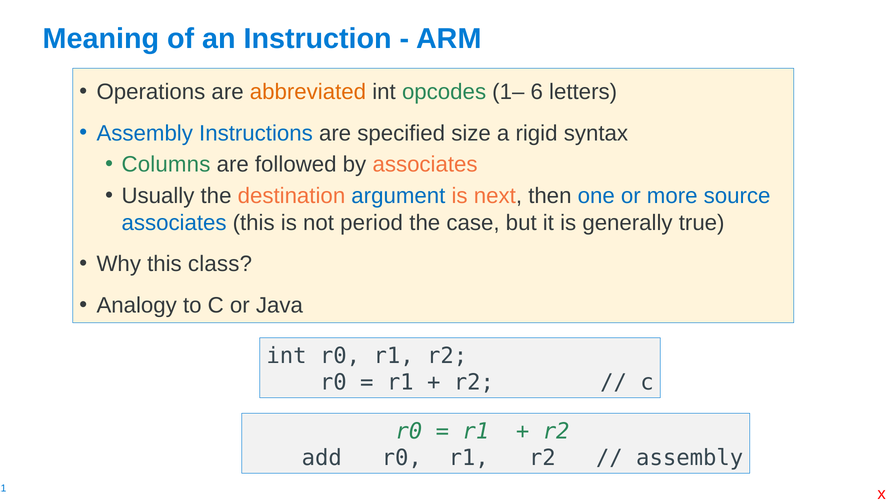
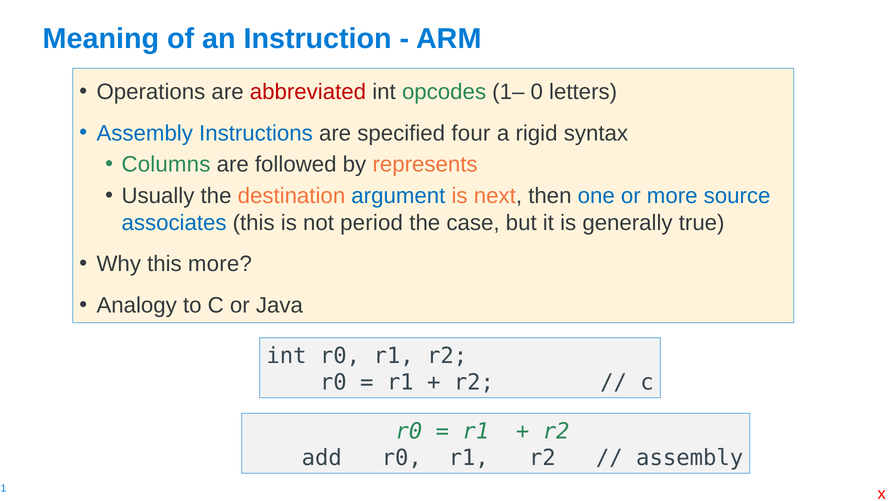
abbreviated colour: orange -> red
6: 6 -> 0
size: size -> four
by associates: associates -> represents
this class: class -> more
